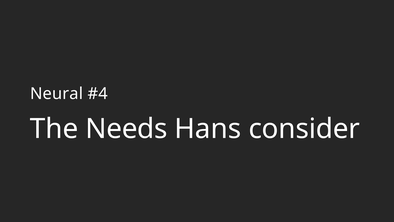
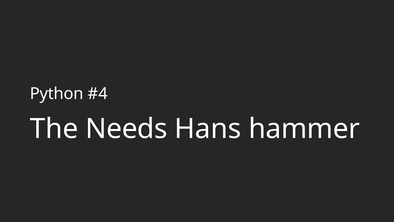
Neural: Neural -> Python
consider: consider -> hammer
